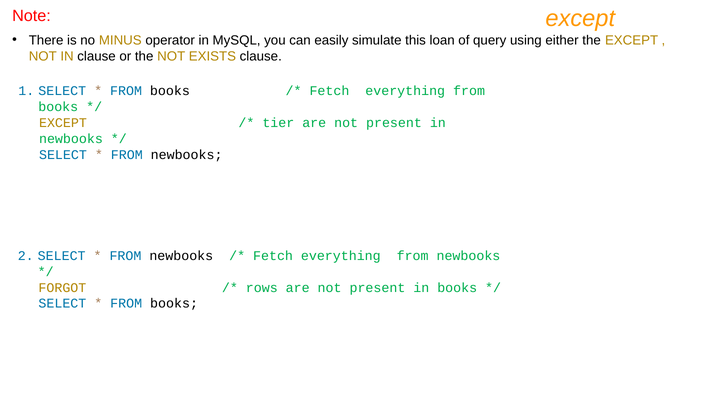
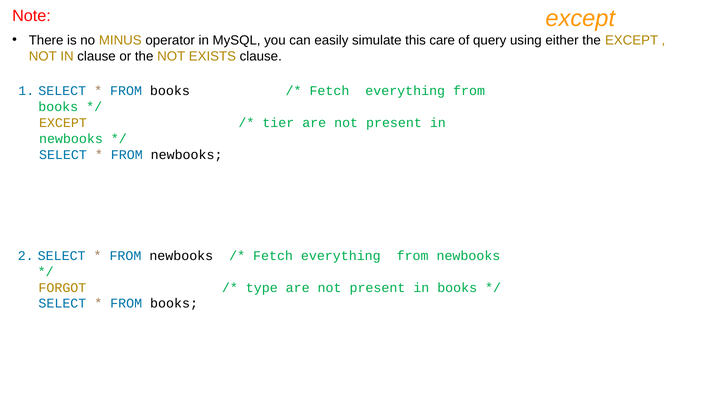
loan: loan -> care
rows: rows -> type
